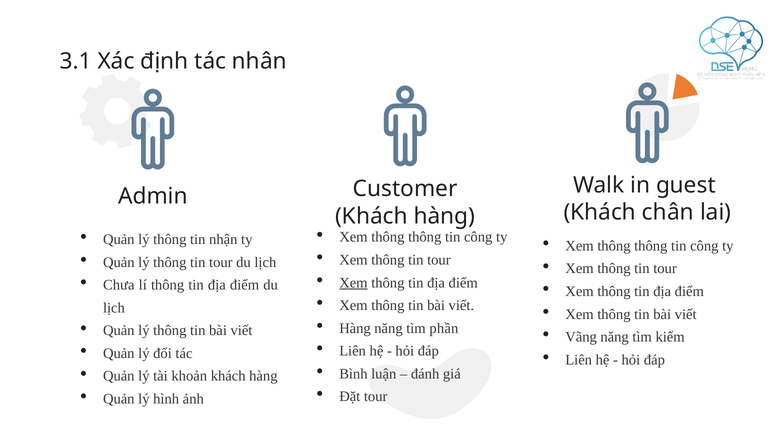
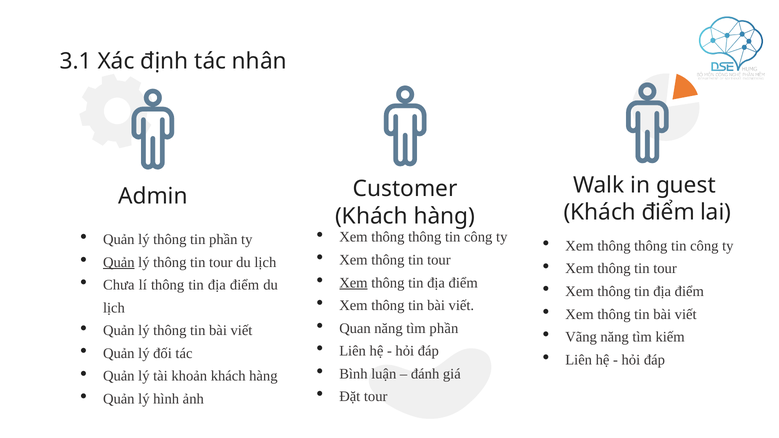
Khách chân: chân -> điểm
tin nhận: nhận -> phần
Quản at (119, 262) underline: none -> present
Hàng at (355, 328): Hàng -> Quan
